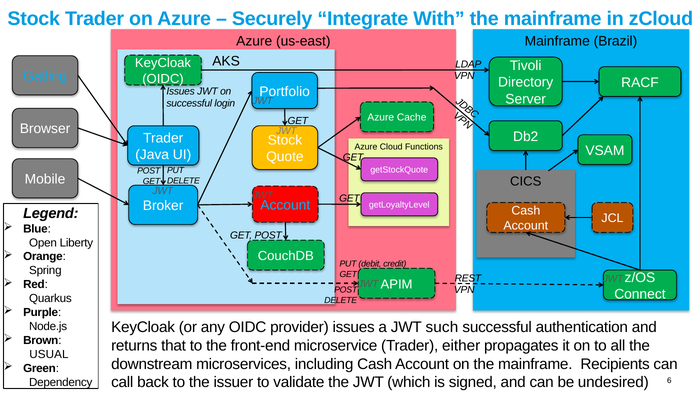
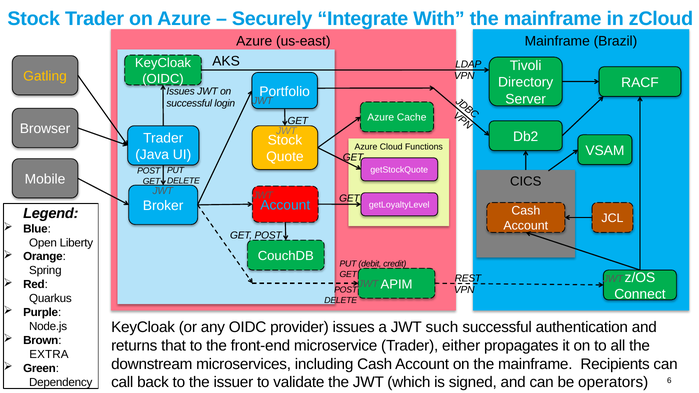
Gatling colour: light blue -> yellow
USUAL: USUAL -> EXTRA
undesired: undesired -> operators
